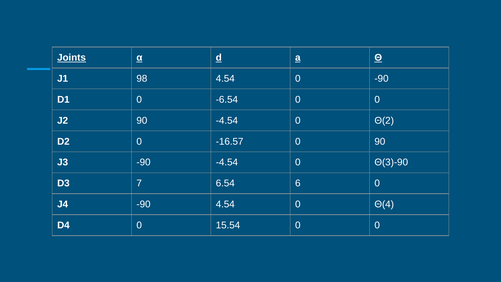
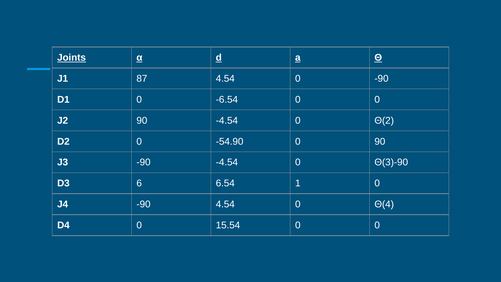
98: 98 -> 87
-16.57: -16.57 -> -54.90
7: 7 -> 6
6: 6 -> 1
